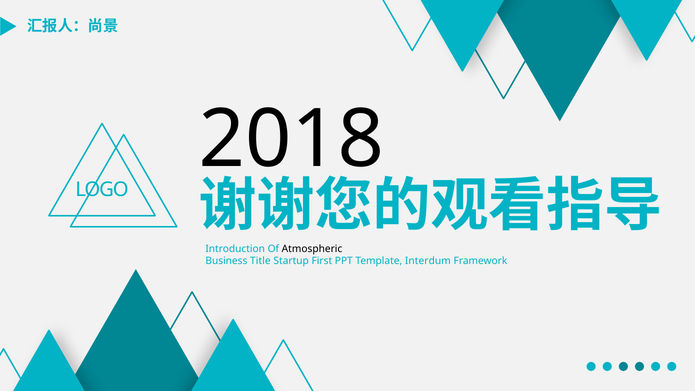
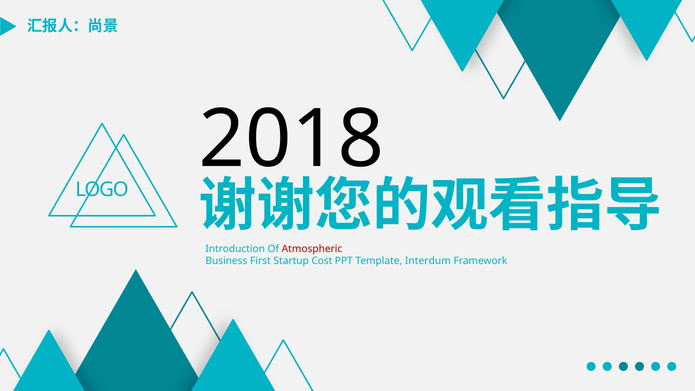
Atmospheric colour: black -> red
Title: Title -> First
First: First -> Cost
